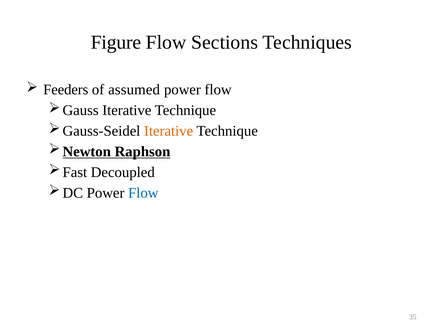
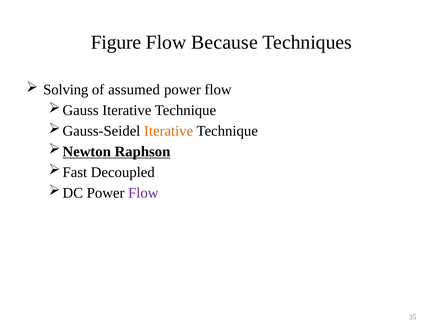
Sections: Sections -> Because
Feeders: Feeders -> Solving
Flow at (143, 193) colour: blue -> purple
